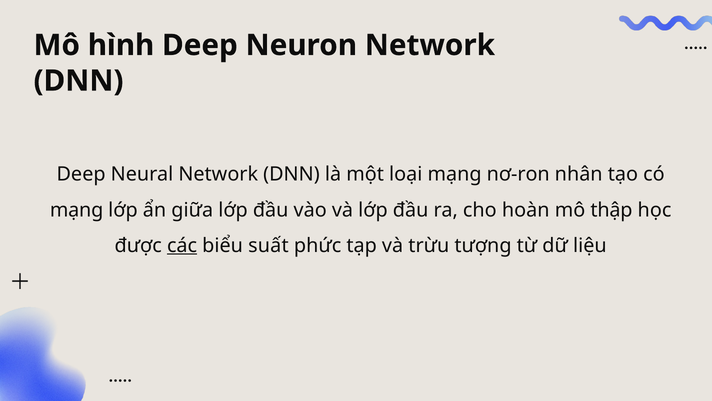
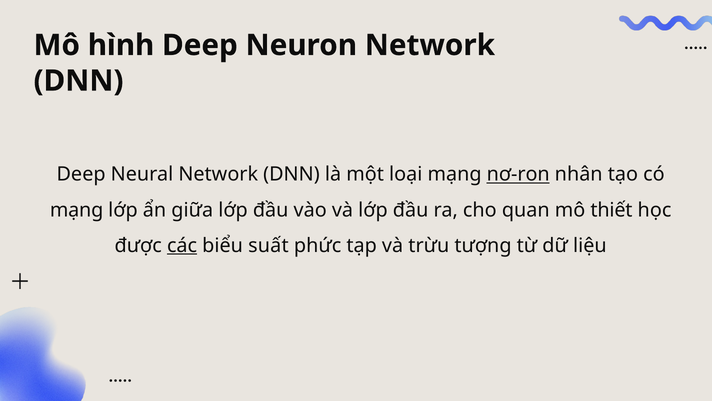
nơ-ron underline: none -> present
hoàn: hoàn -> quan
thập: thập -> thiết
